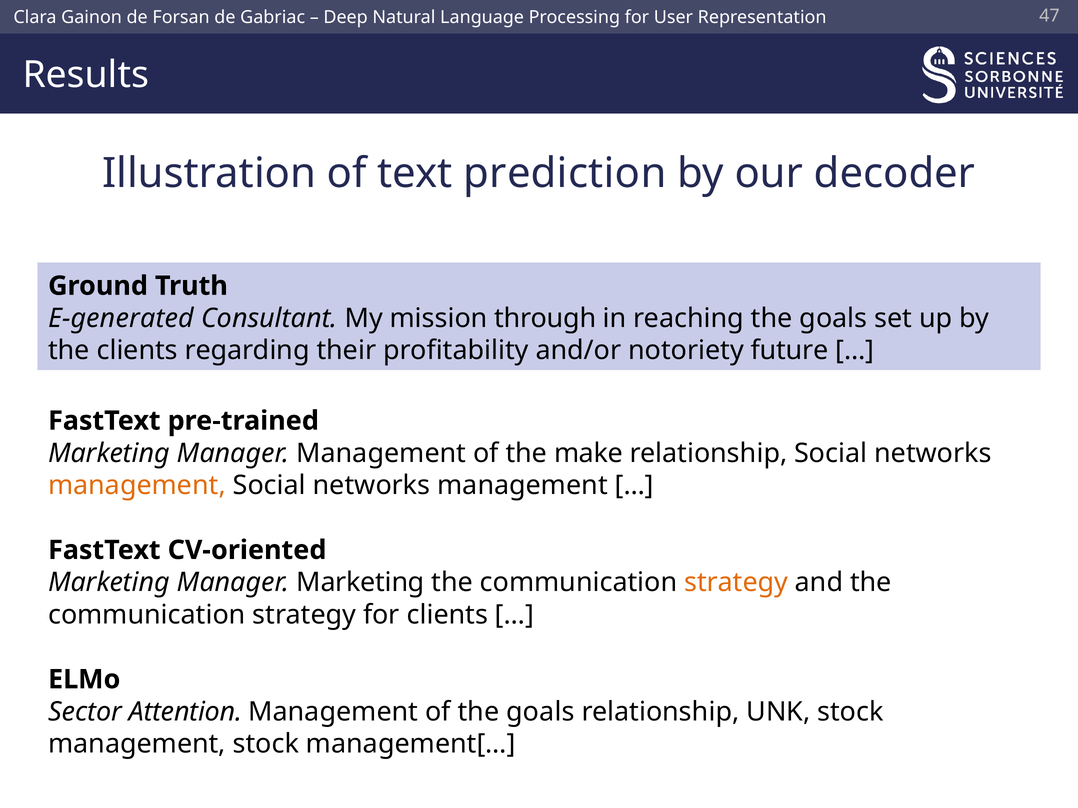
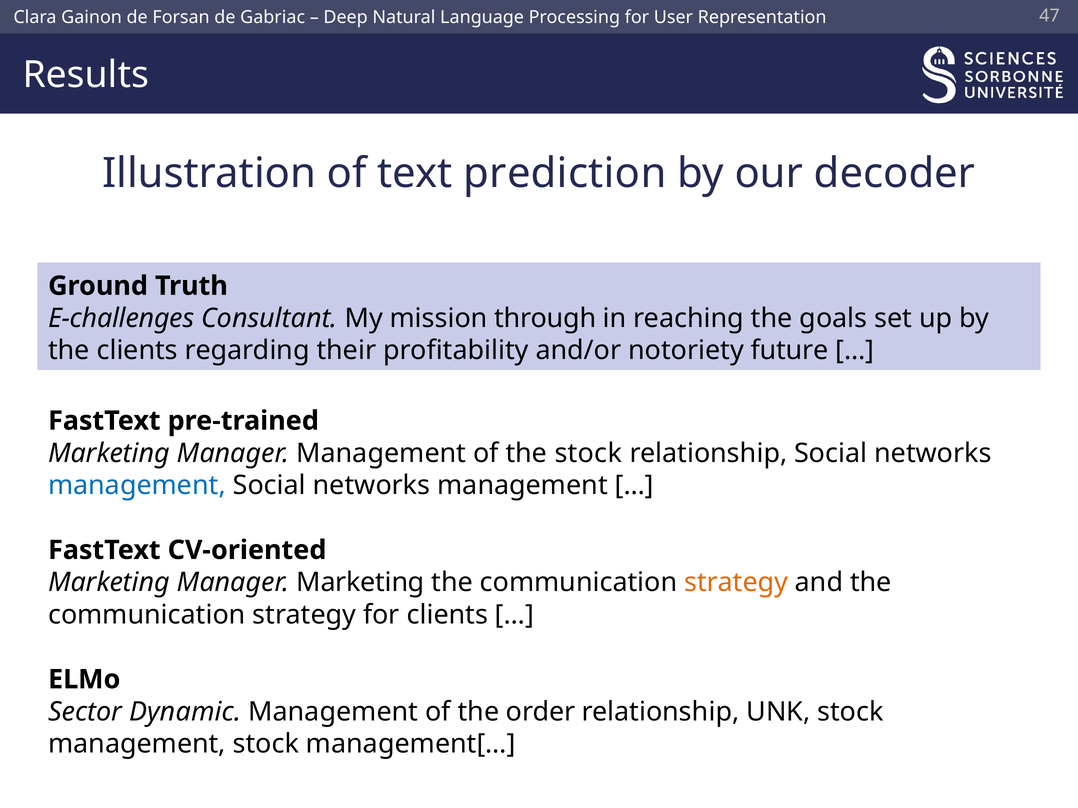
E-generated: E-generated -> E-challenges
the make: make -> stock
management at (137, 486) colour: orange -> blue
Attention: Attention -> Dynamic
of the goals: goals -> order
